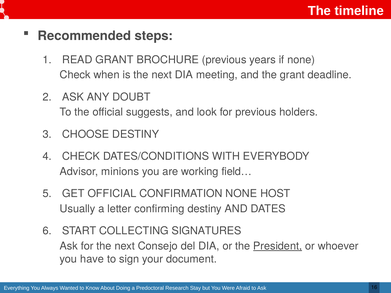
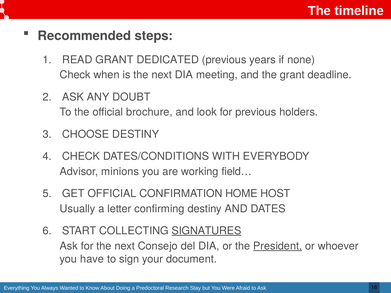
BROCHURE: BROCHURE -> DEDICATED
suggests: suggests -> brochure
CONFIRMATION NONE: NONE -> HOME
SIGNATURES underline: none -> present
